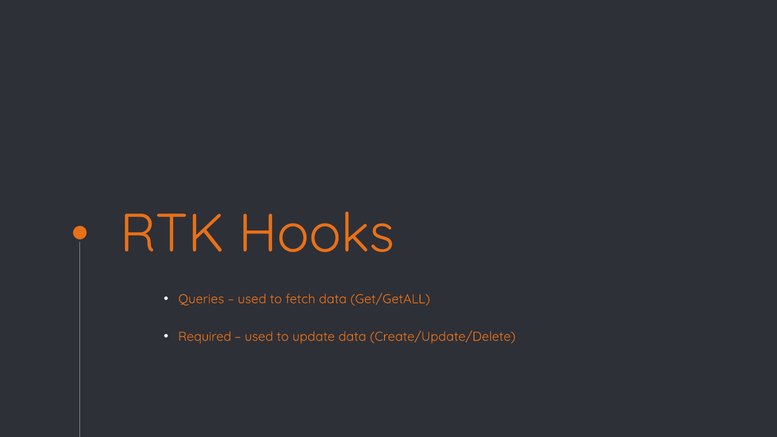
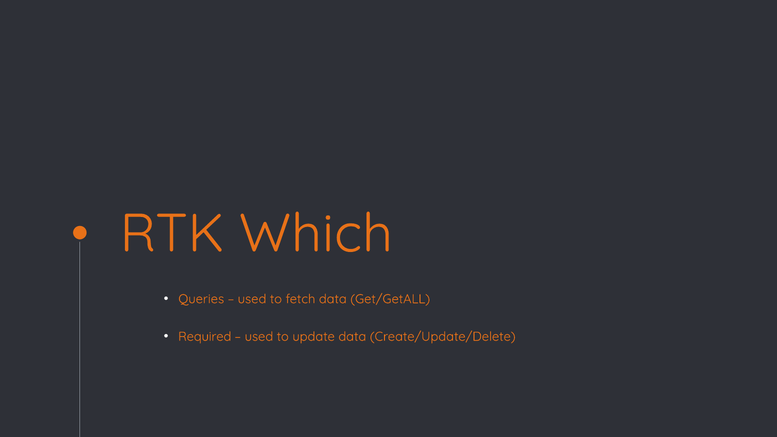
Hooks: Hooks -> Which
